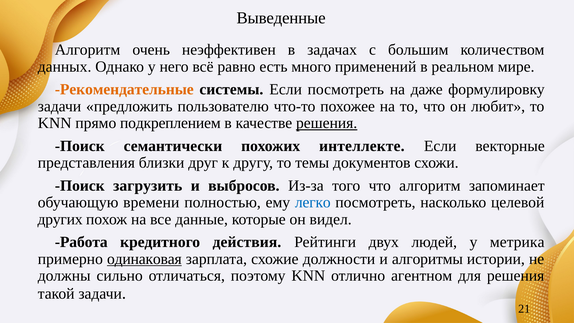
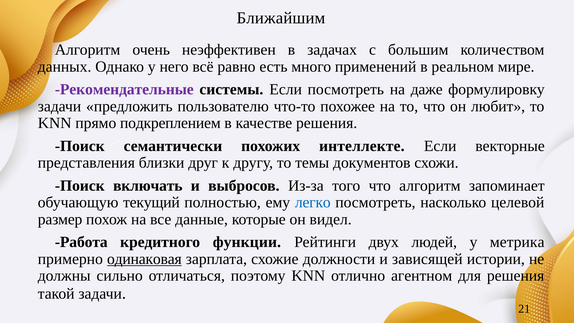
Выведенные: Выведенные -> Ближайшим
Рекомендательные colour: orange -> purple
решения at (327, 123) underline: present -> none
загрузить: загрузить -> включать
времени: времени -> текущий
других: других -> размер
действия: действия -> функции
алгоритмы: алгоритмы -> зависящей
